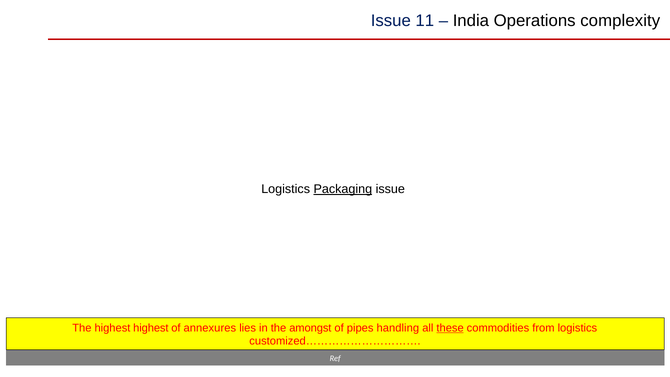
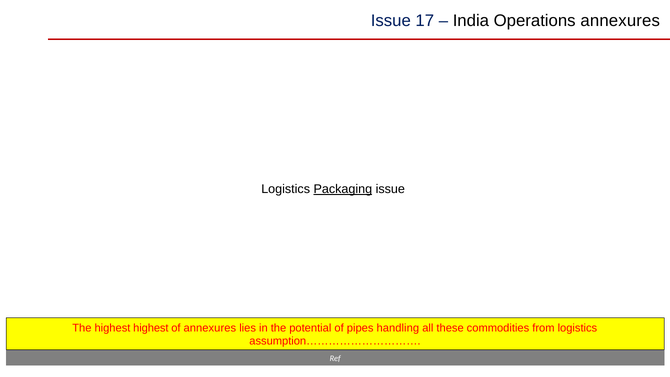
11: 11 -> 17
Operations complexity: complexity -> annexures
amongst: amongst -> potential
these underline: present -> none
customized…………………………: customized………………………… -> assumption…………………………
